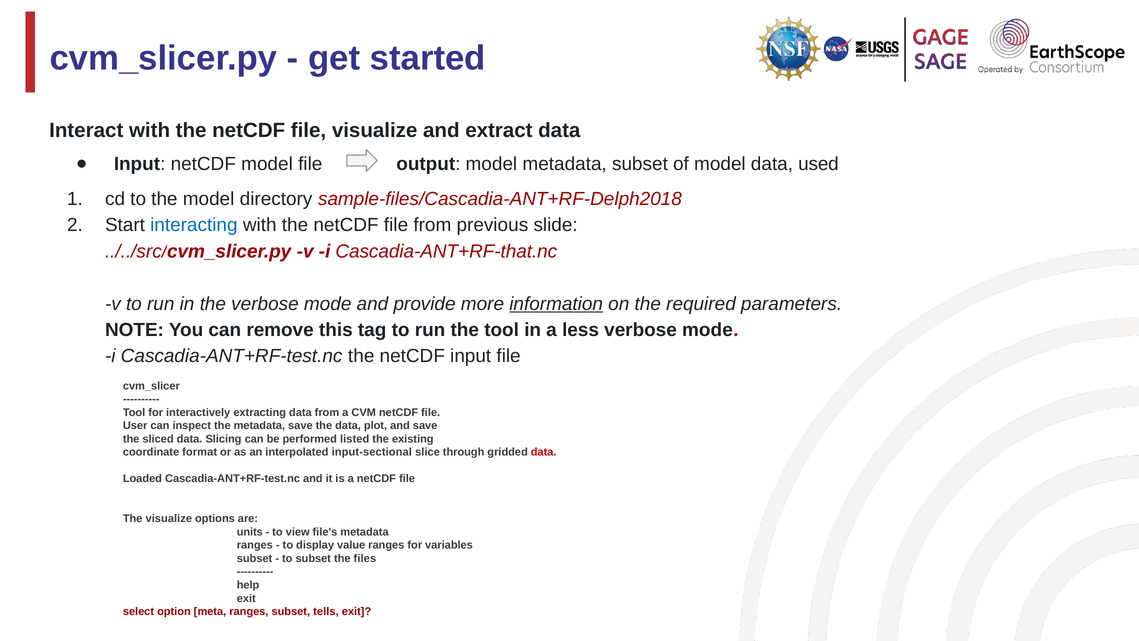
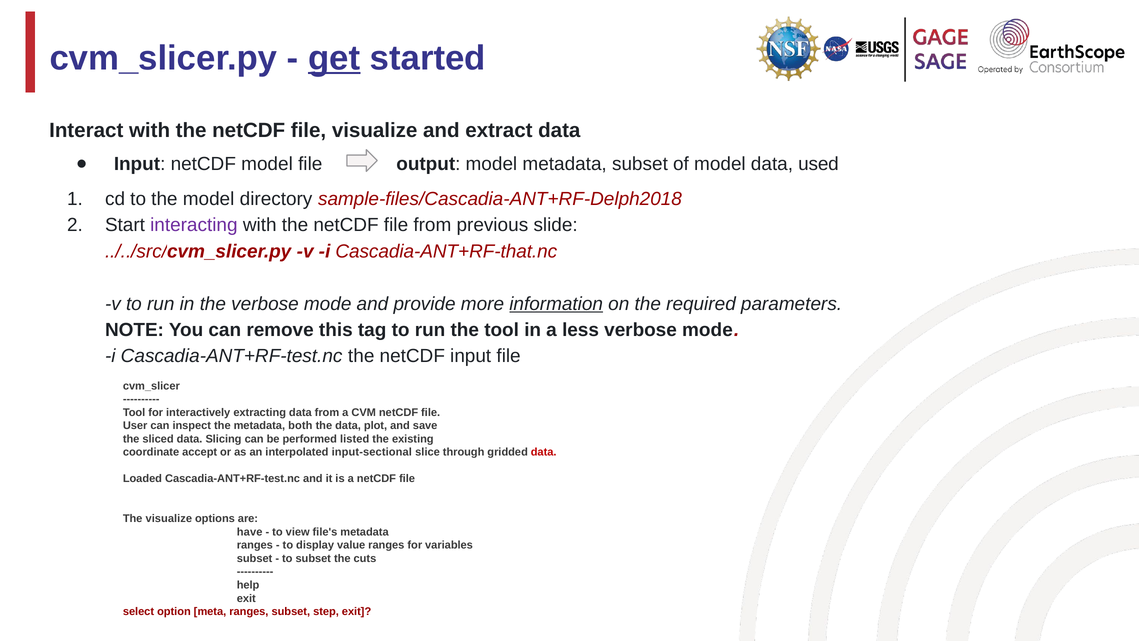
get underline: none -> present
interacting colour: blue -> purple
metadata save: save -> both
format: format -> accept
units: units -> have
files: files -> cuts
tells: tells -> step
